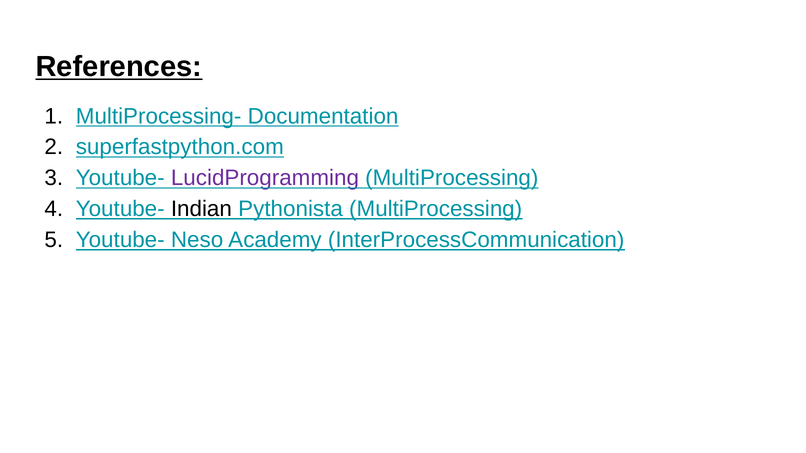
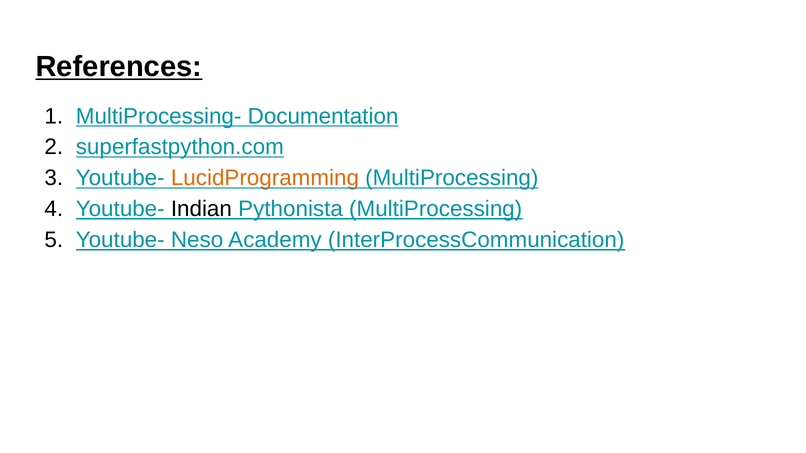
LucidProgramming colour: purple -> orange
